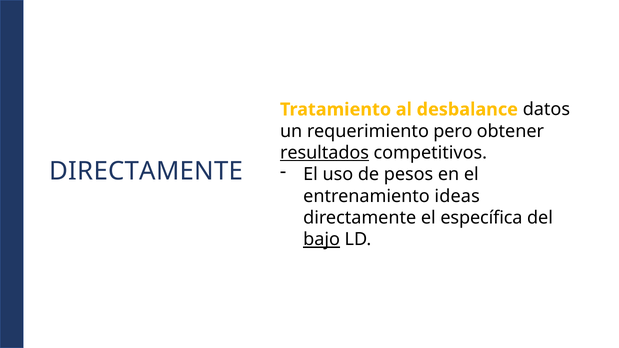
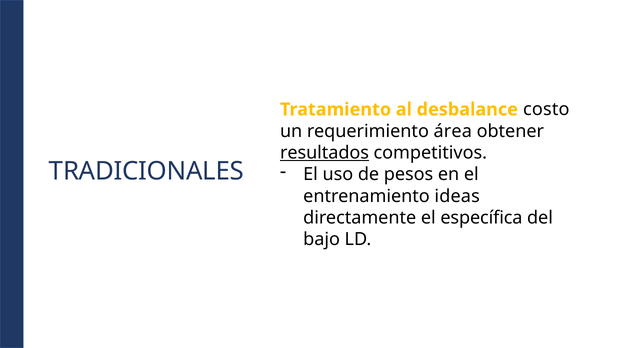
datos: datos -> costo
pero: pero -> área
DIRECTAMENTE at (146, 171): DIRECTAMENTE -> TRADICIONALES
bajo underline: present -> none
